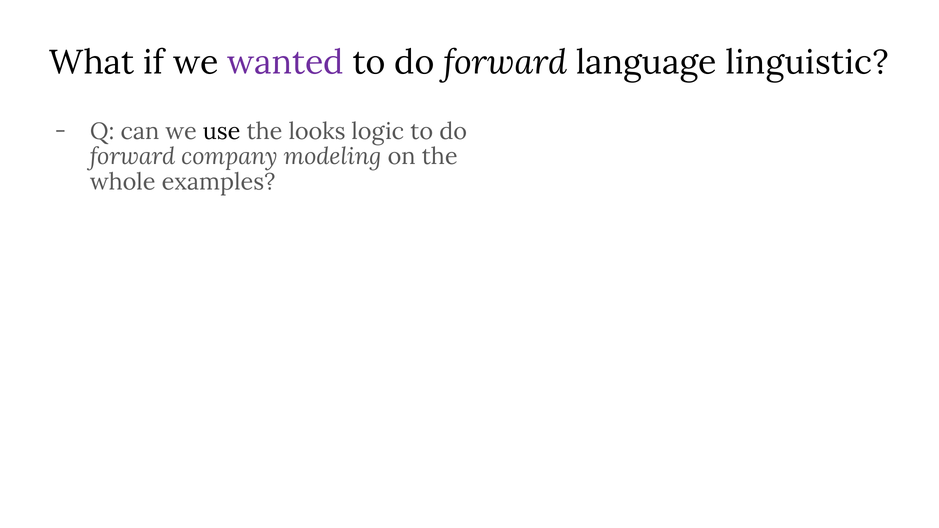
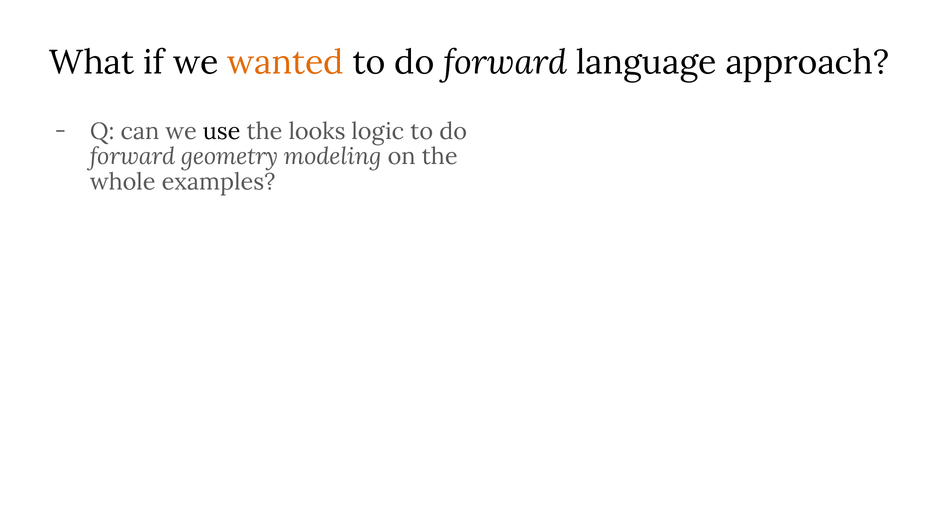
wanted colour: purple -> orange
linguistic: linguistic -> approach
company: company -> geometry
